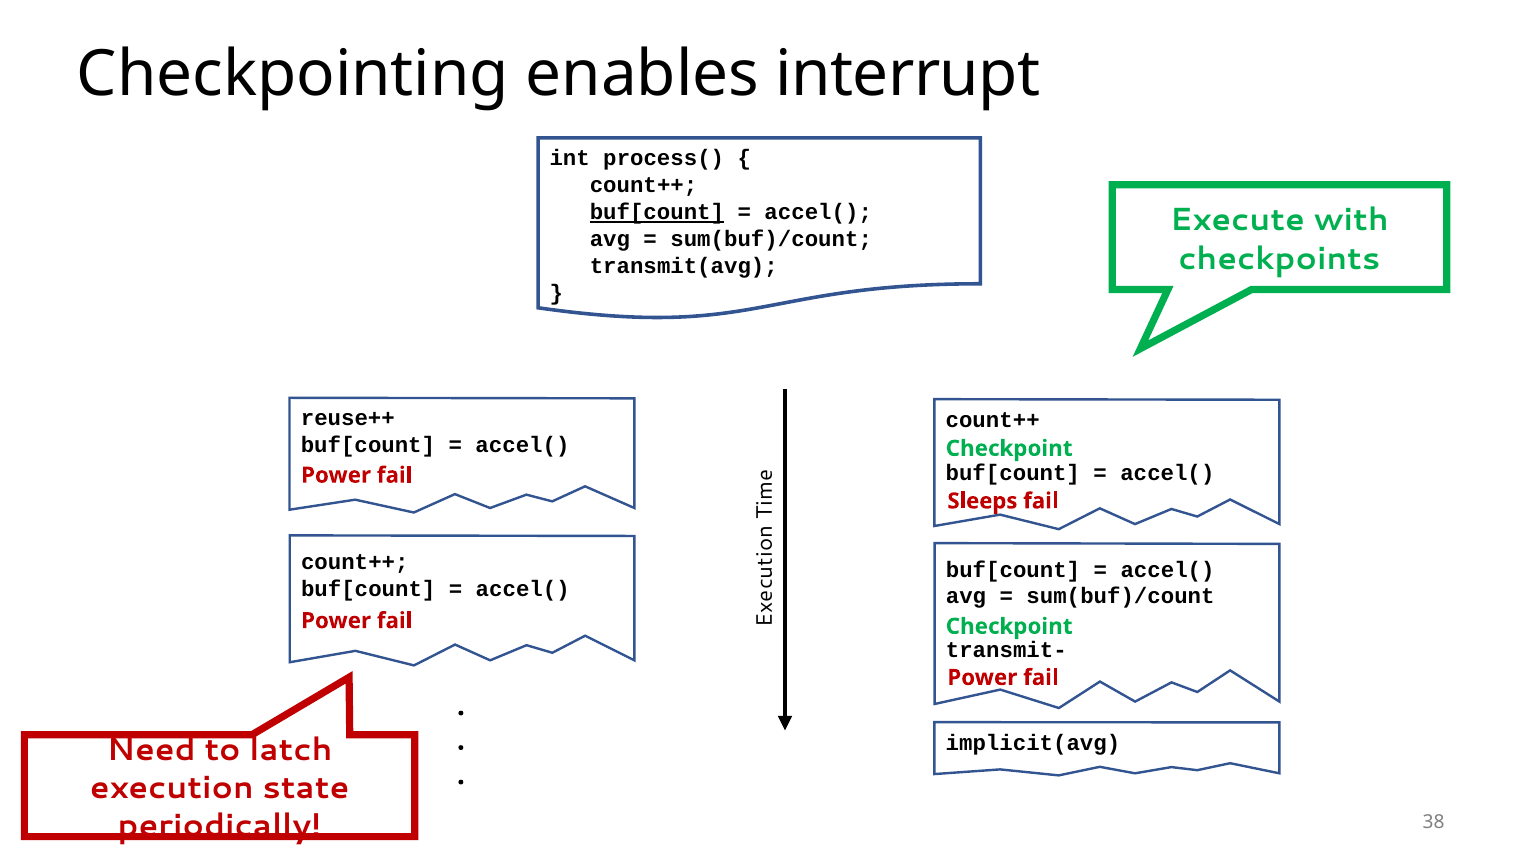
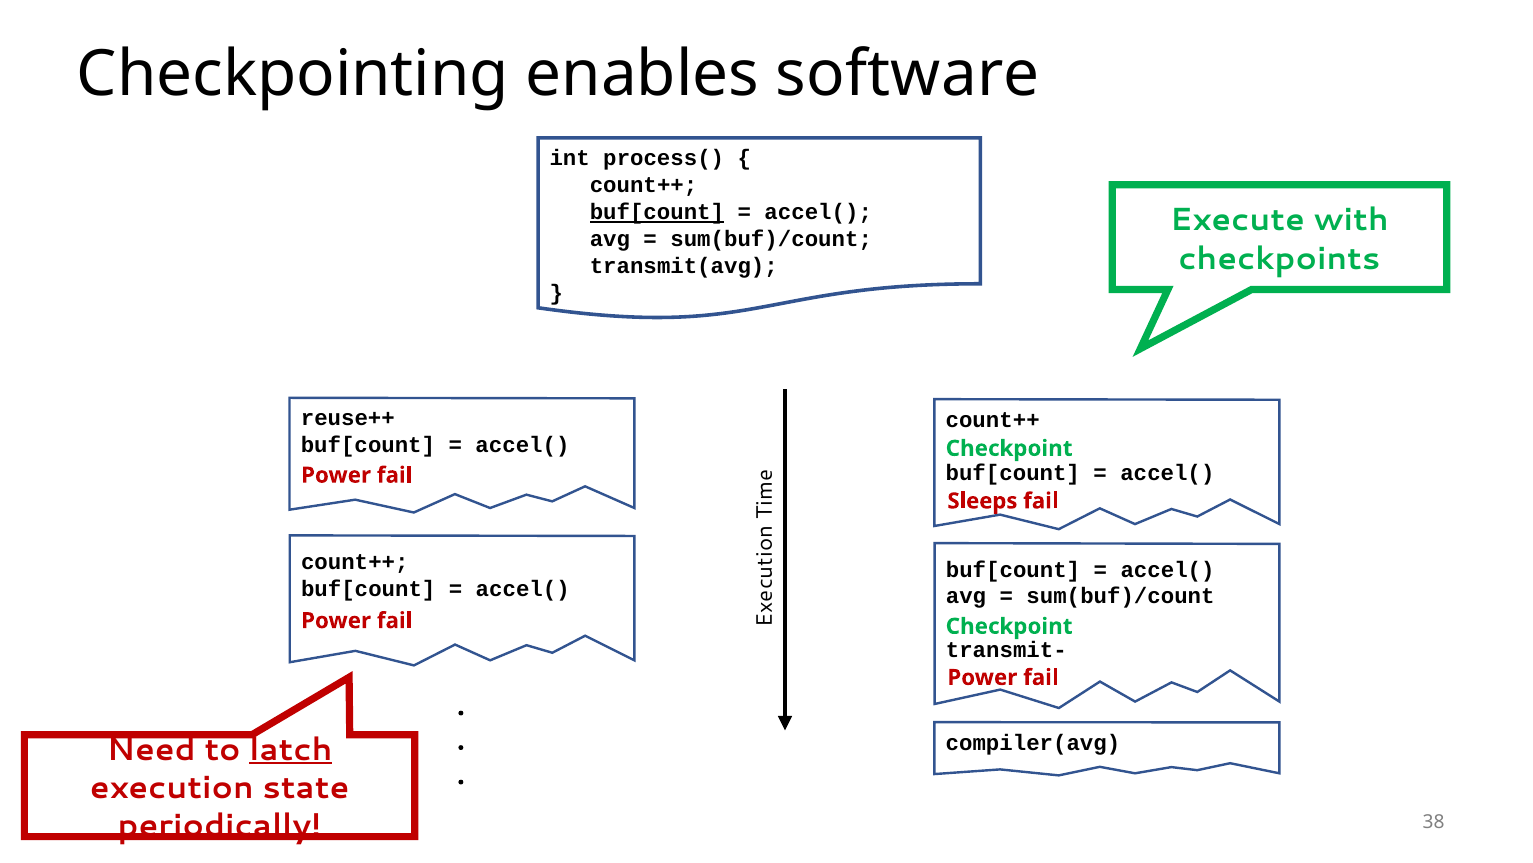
interrupt: interrupt -> software
implicit(avg: implicit(avg -> compiler(avg
latch underline: none -> present
